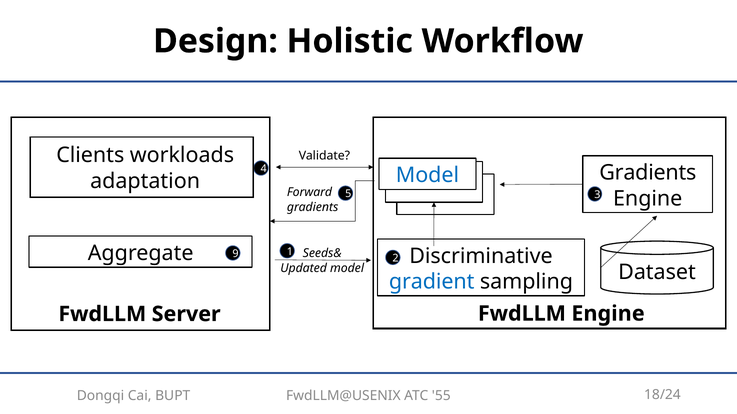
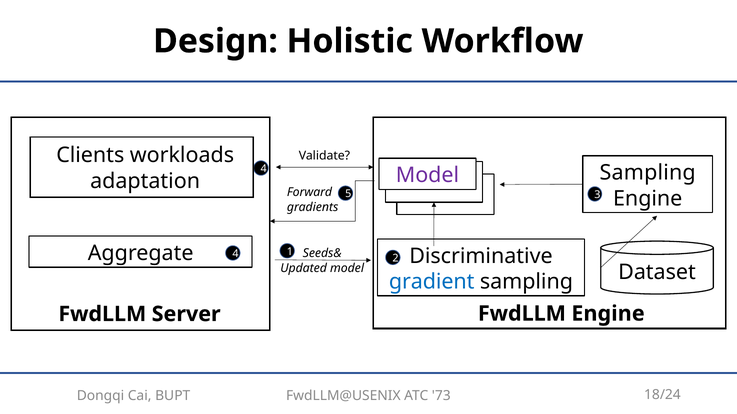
Gradients at (648, 173): Gradients -> Sampling
Model at (427, 176) colour: blue -> purple
Aggregate 9: 9 -> 4
55: 55 -> 73
